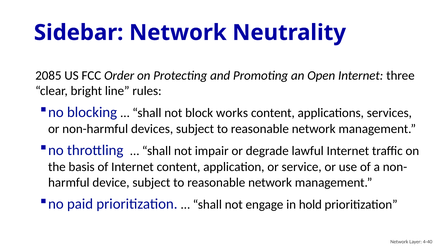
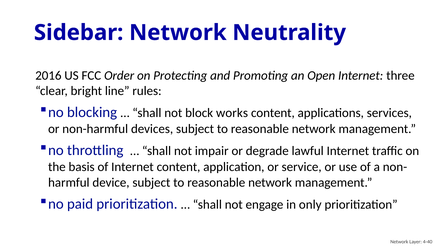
2085: 2085 -> 2016
hold: hold -> only
